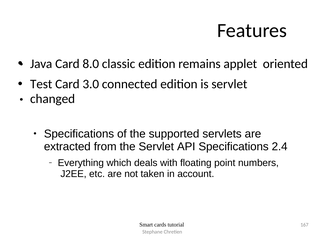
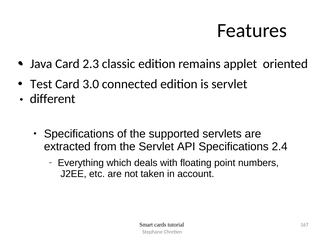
8.0: 8.0 -> 2.3
changed: changed -> different
